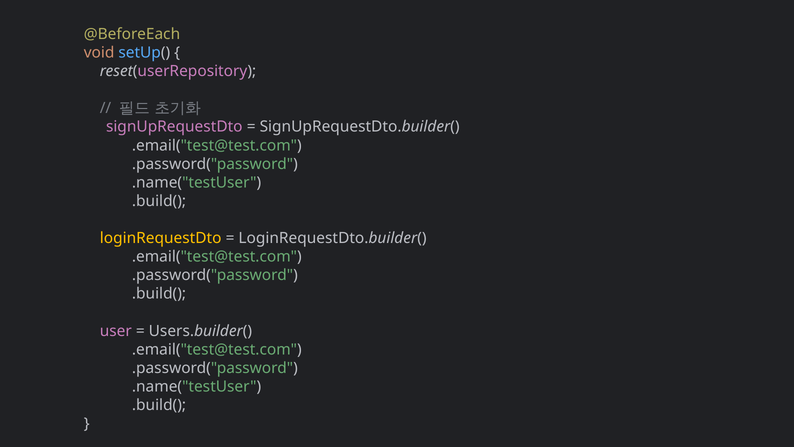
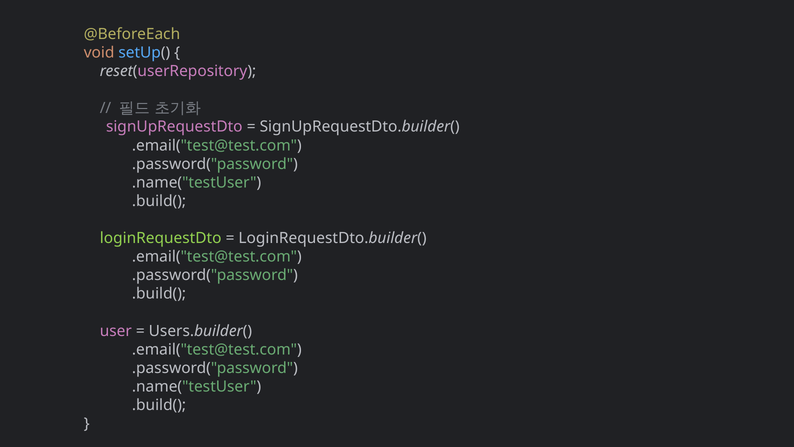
loginRequestDto colour: yellow -> light green
